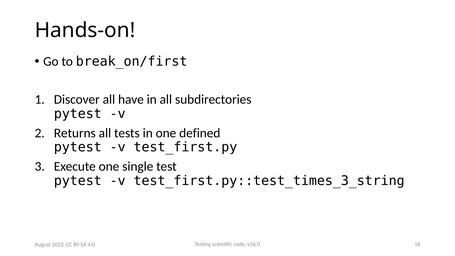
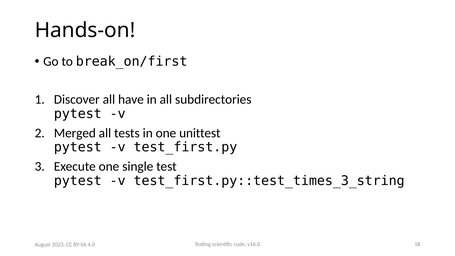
Returns: Returns -> Merged
defined: defined -> unittest
